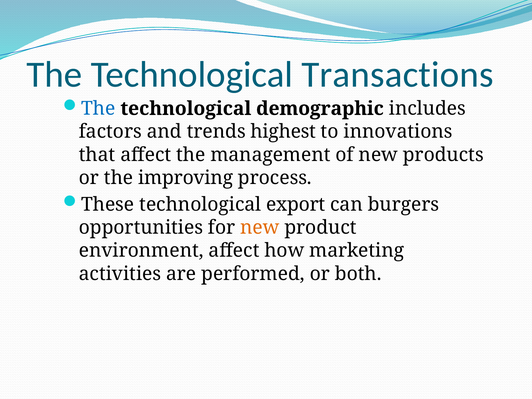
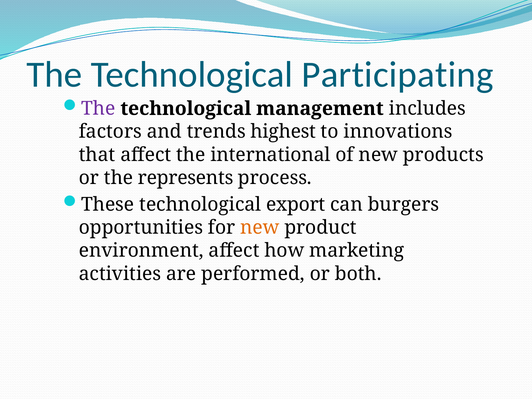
Transactions: Transactions -> Participating
The at (98, 109) colour: blue -> purple
demographic: demographic -> management
management: management -> international
improving: improving -> represents
